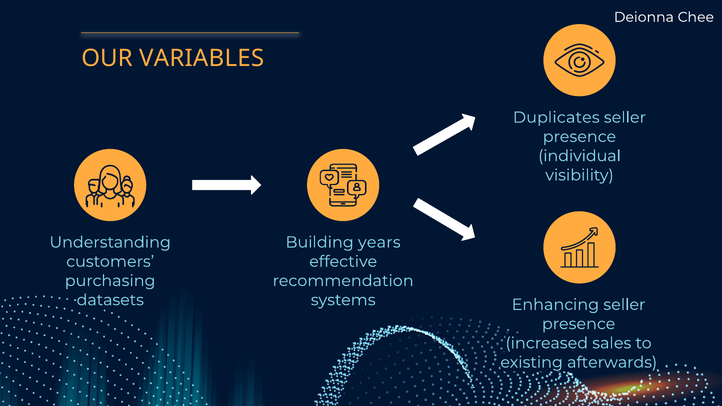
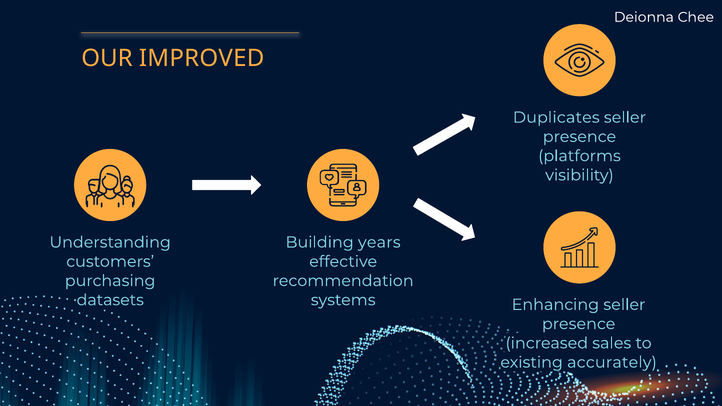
VARIABLES: VARIABLES -> IMPROVED
individual: individual -> platforms
afterwards: afterwards -> accurately
